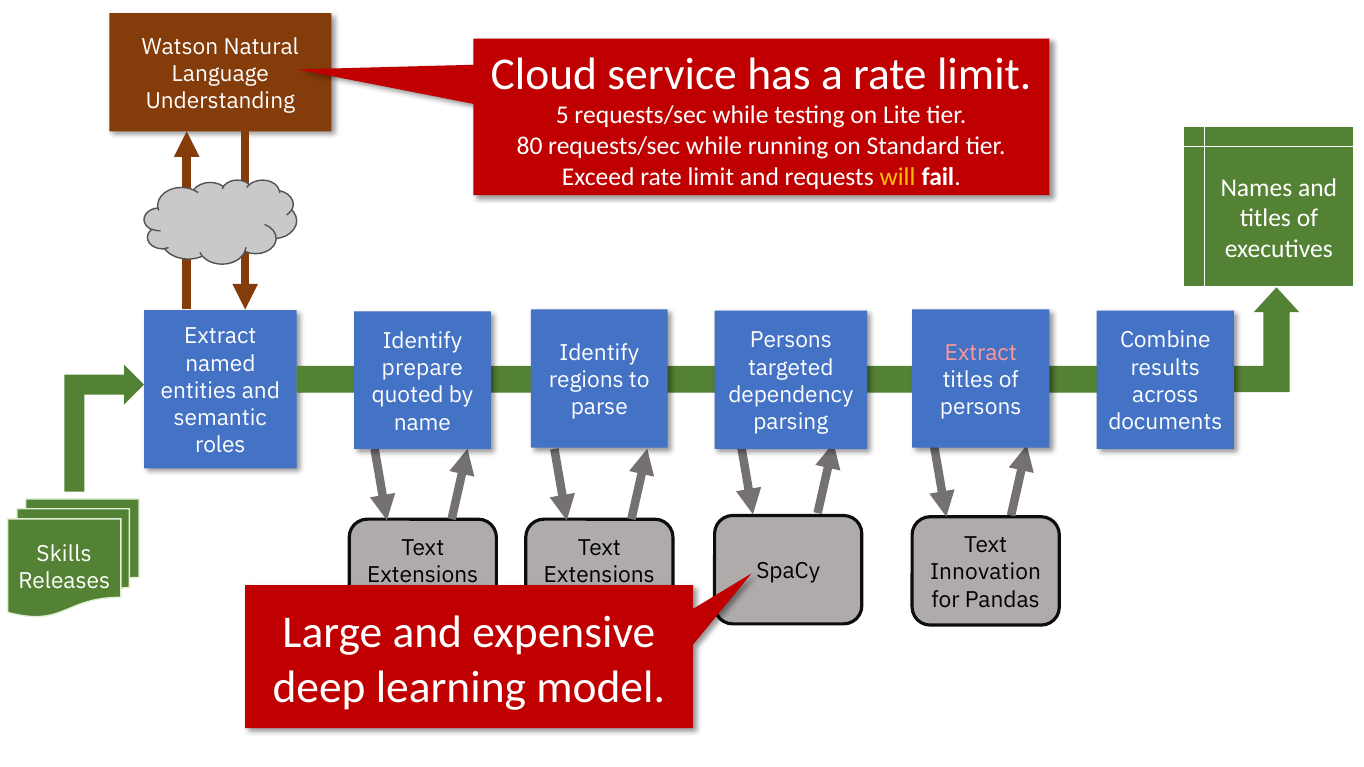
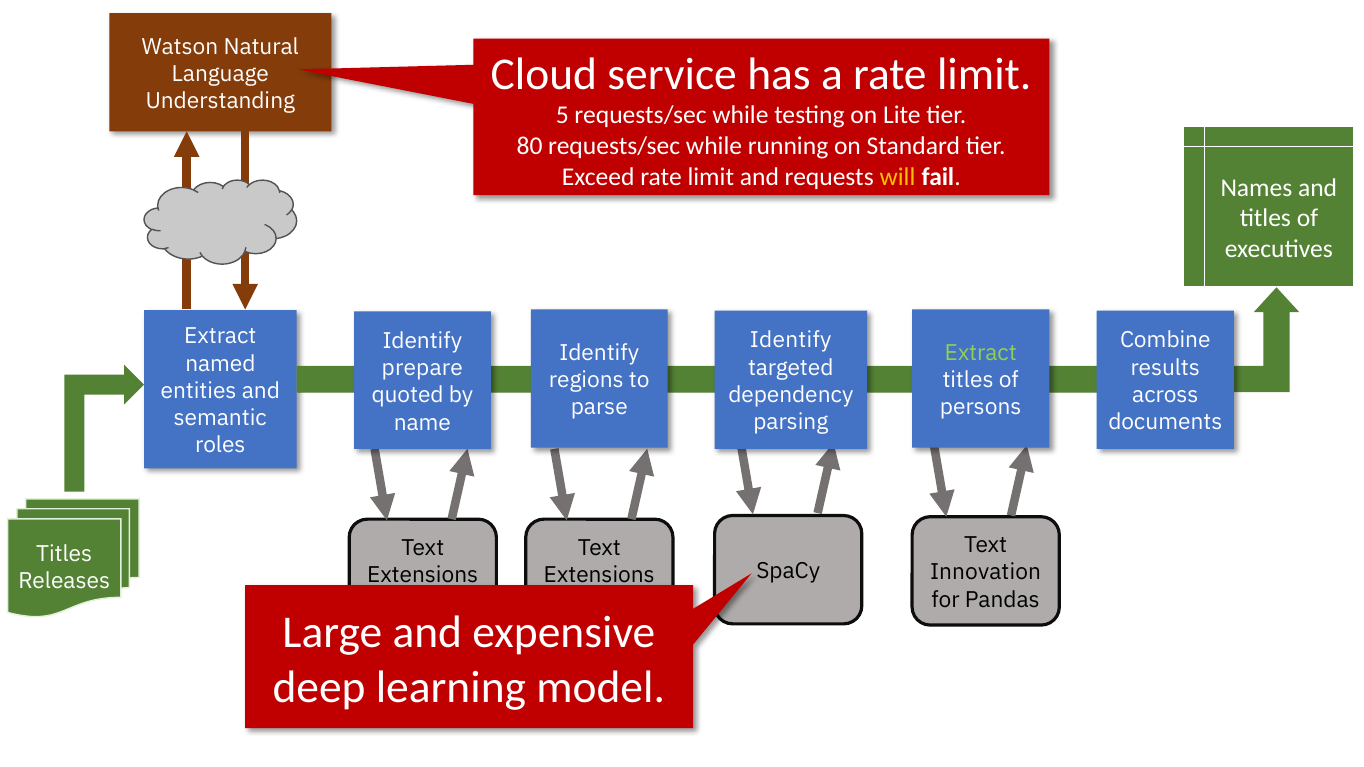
Persons at (791, 341): Persons -> Identify
Extract at (981, 353) colour: pink -> light green
Skills at (64, 554): Skills -> Titles
